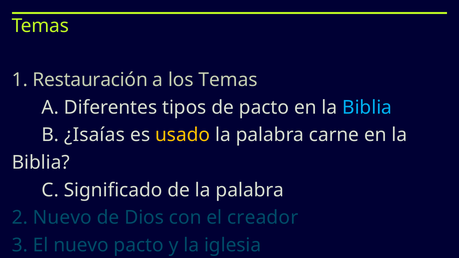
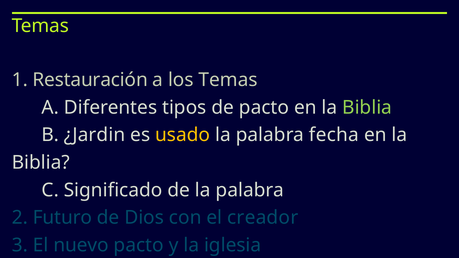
Biblia at (367, 108) colour: light blue -> light green
¿Isaías: ¿Isaías -> ¿Jardin
carne: carne -> fecha
2 Nuevo: Nuevo -> Futuro
